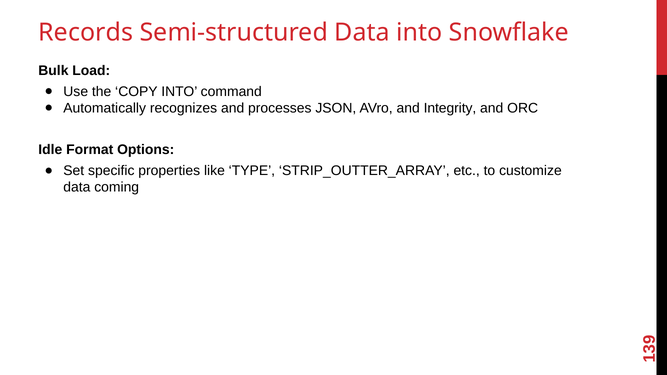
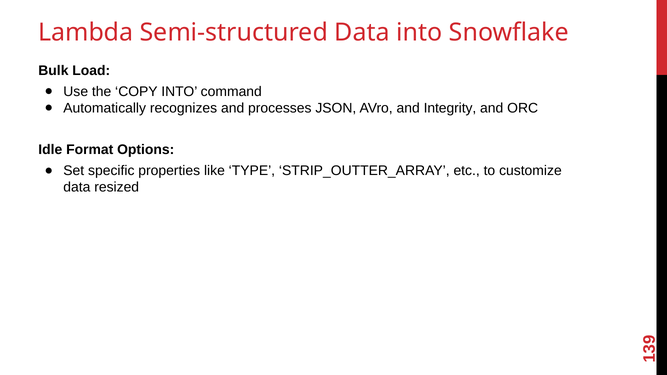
Records: Records -> Lambda
coming: coming -> resized
